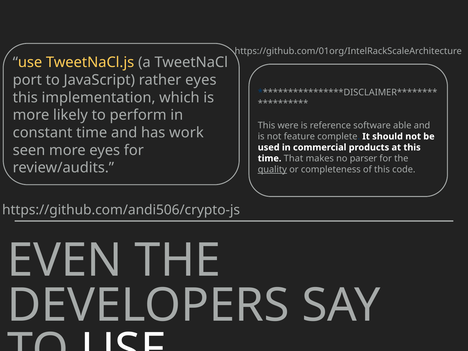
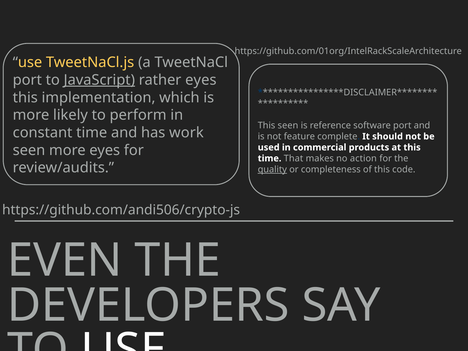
JavaScript underline: none -> present
This were: were -> seen
software able: able -> port
parser: parser -> action
